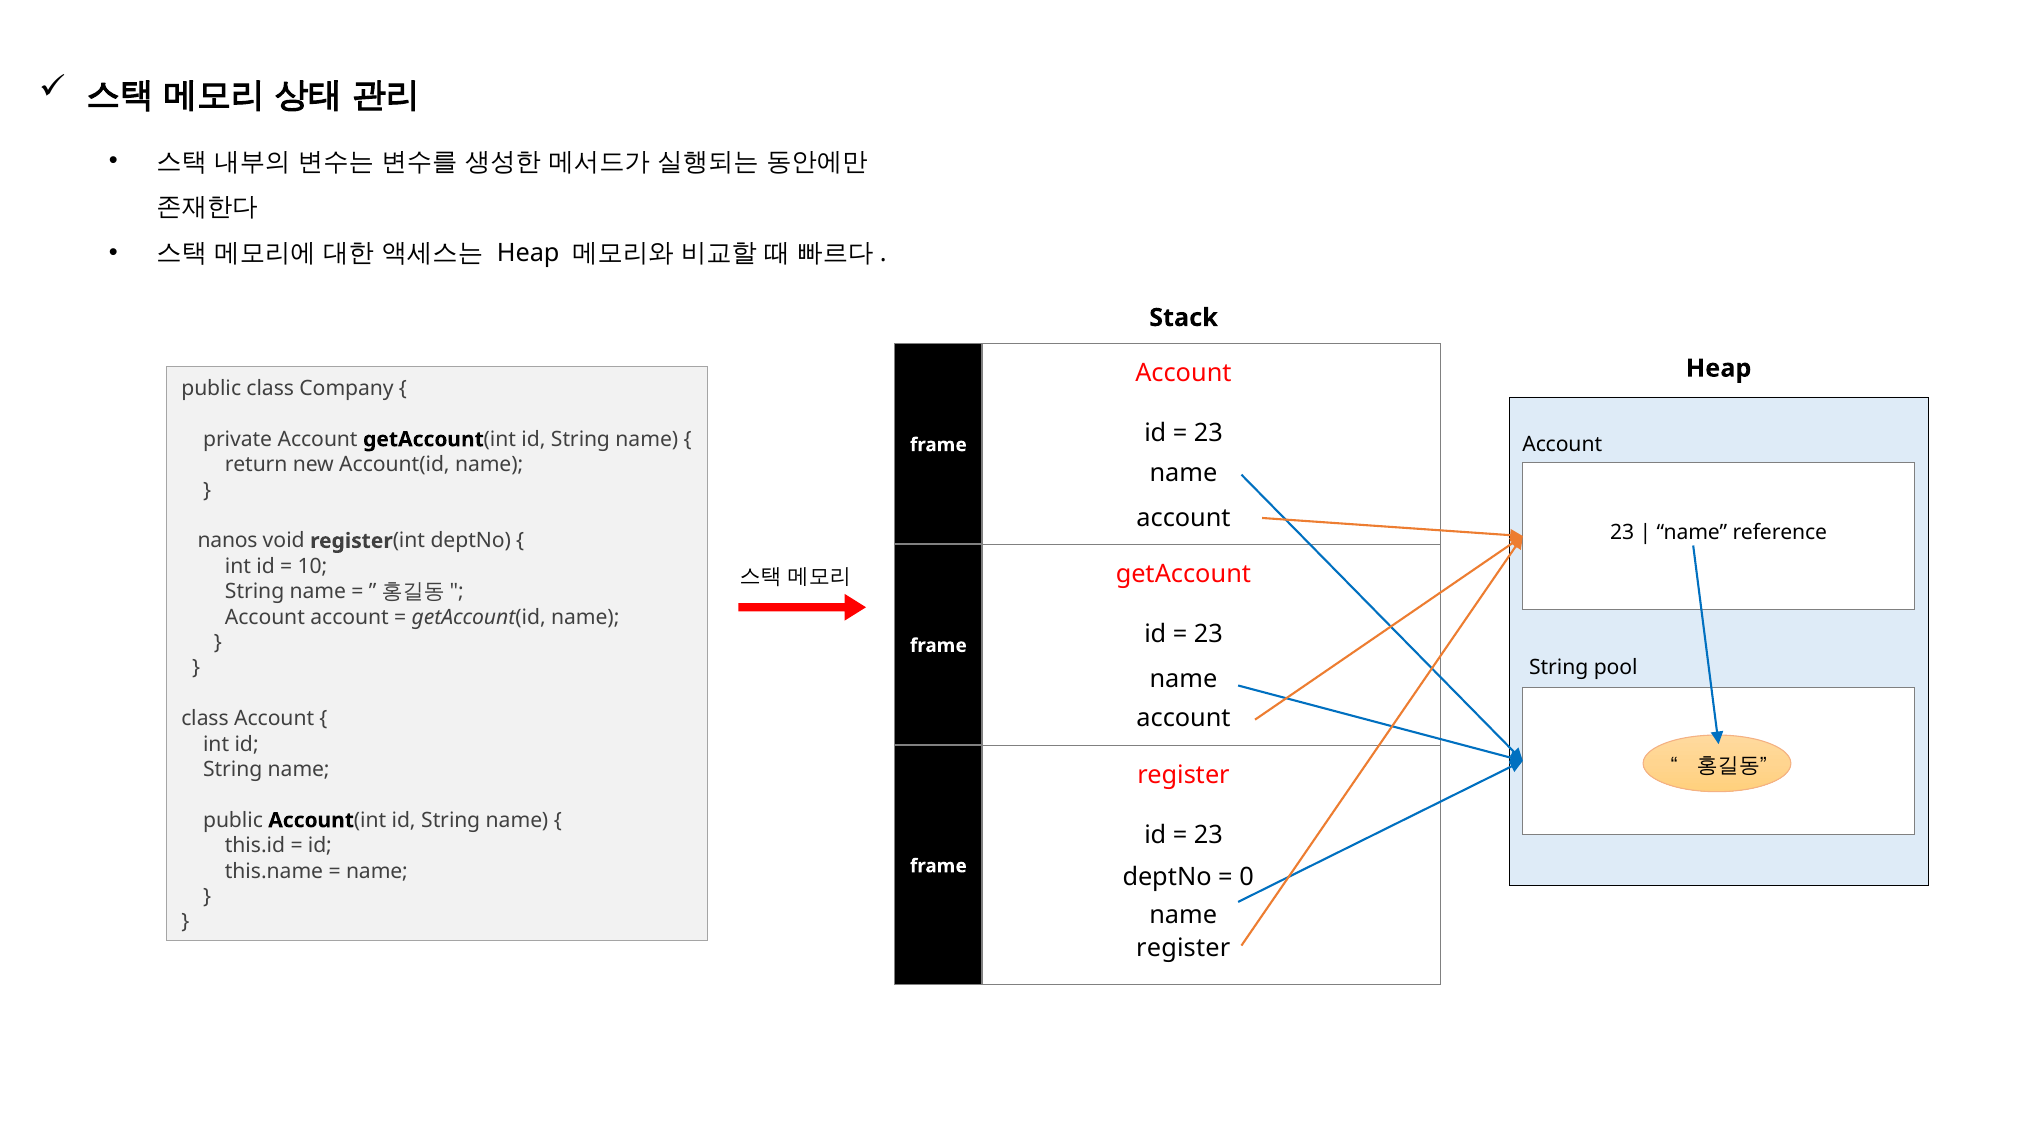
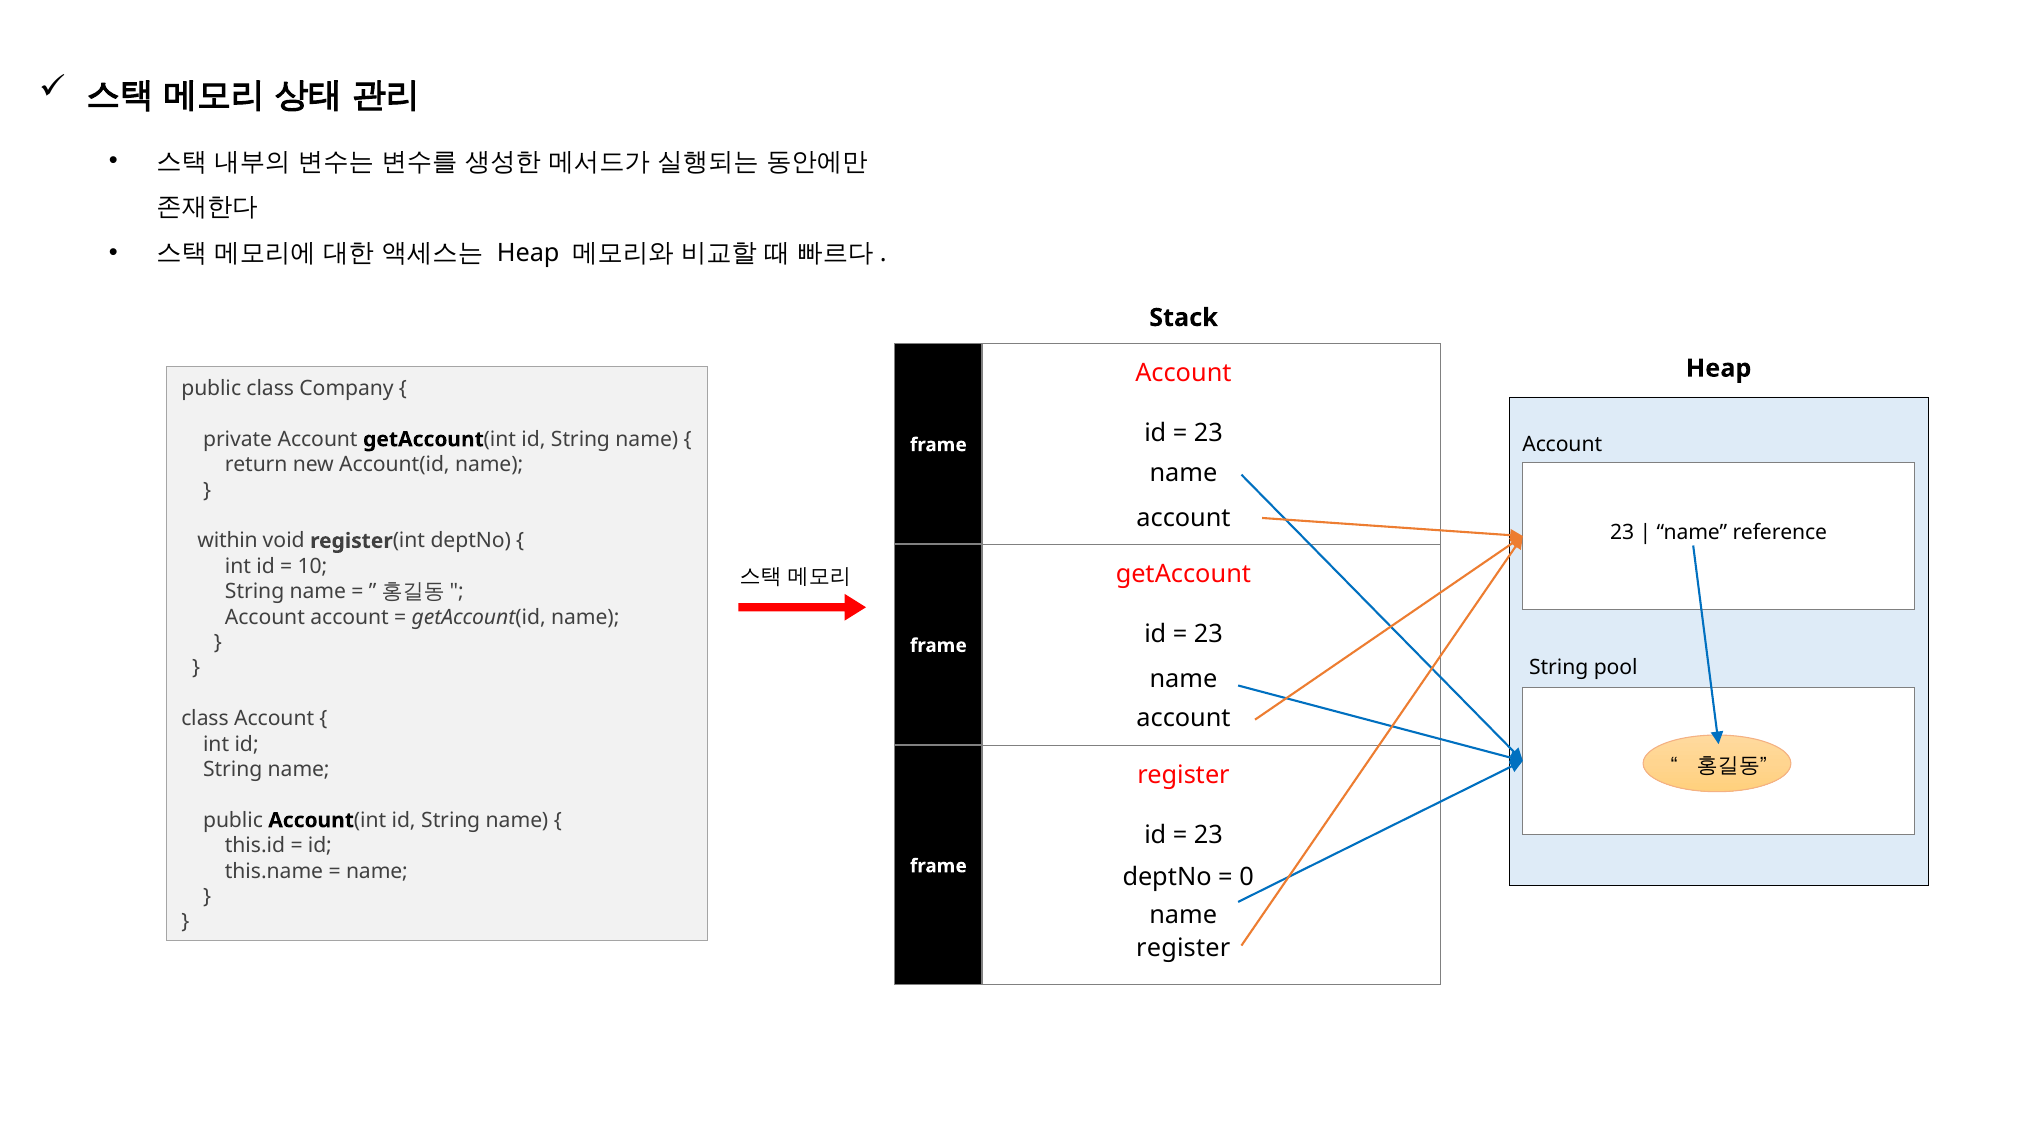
nanos: nanos -> within
